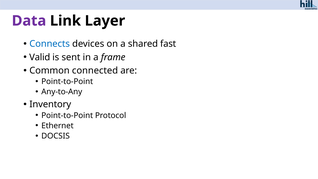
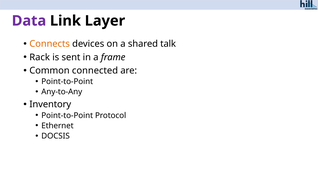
Connects colour: blue -> orange
fast: fast -> talk
Valid: Valid -> Rack
